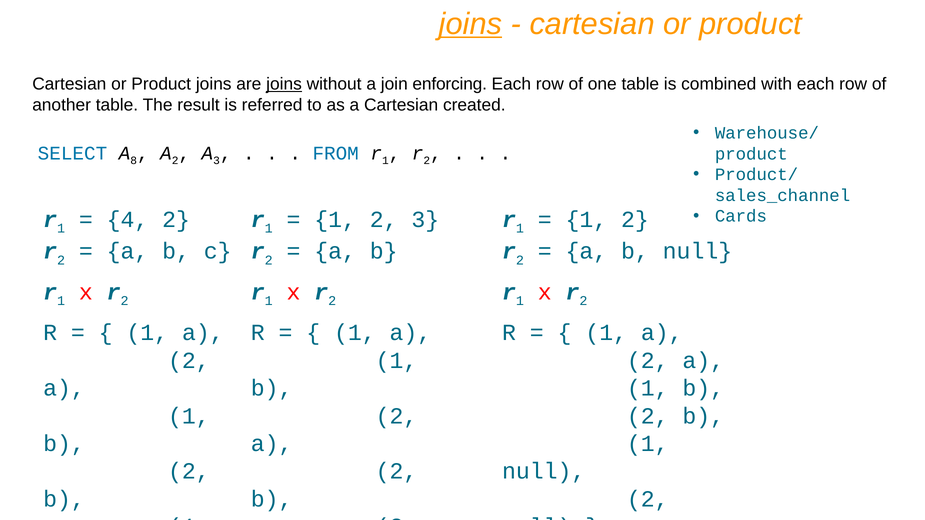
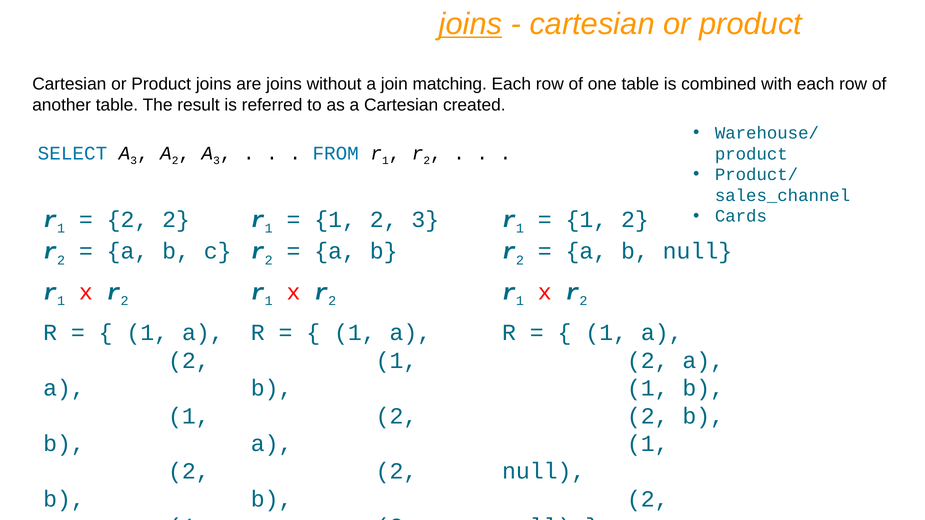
joins at (284, 84) underline: present -> none
enforcing: enforcing -> matching
SELECT A 8: 8 -> 3
4 at (128, 220): 4 -> 2
